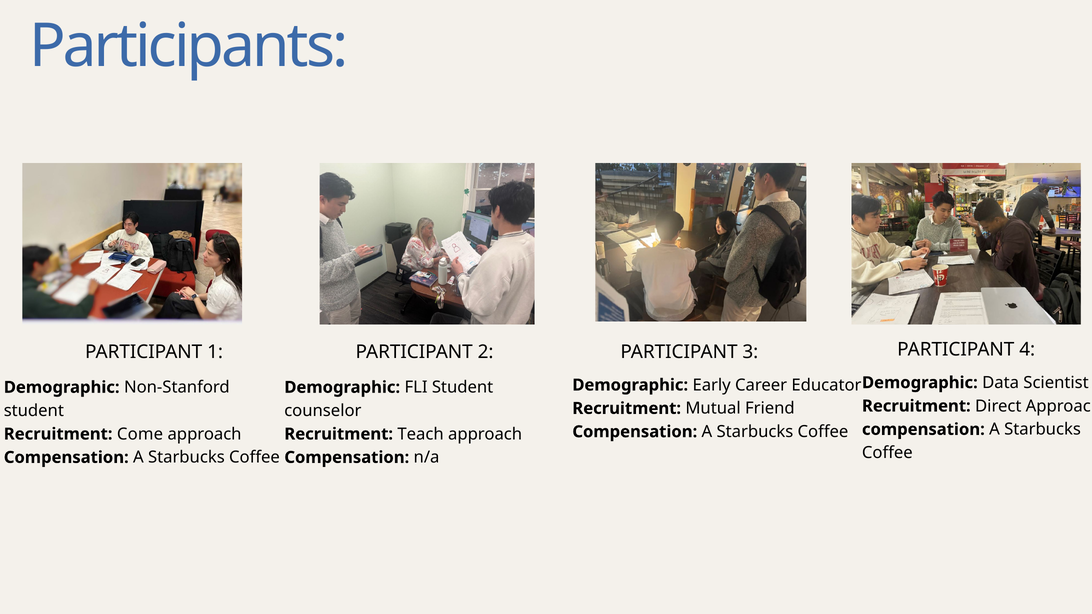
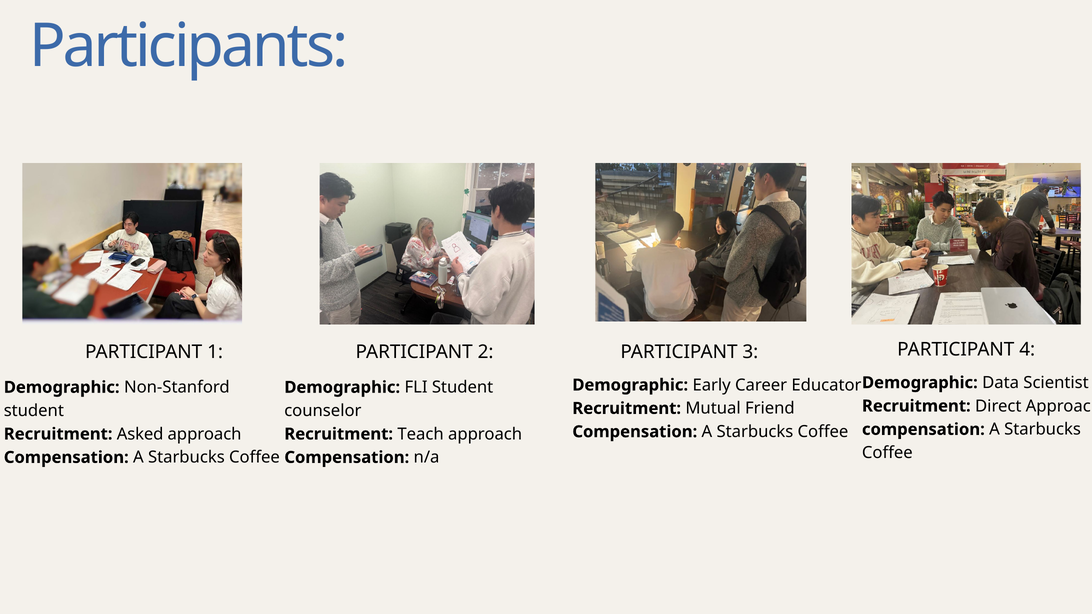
Come: Come -> Asked
